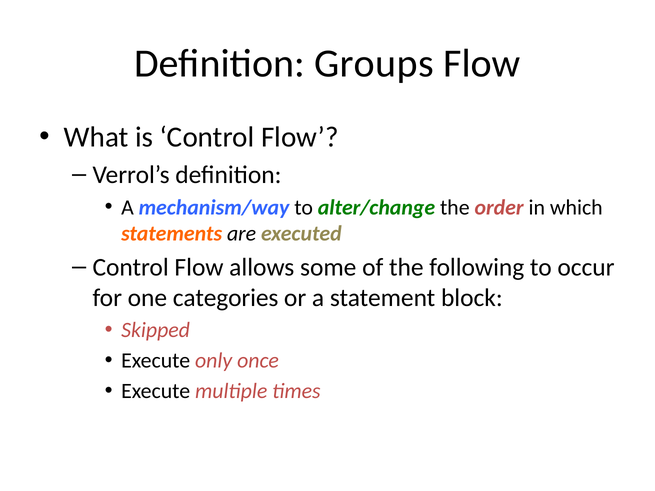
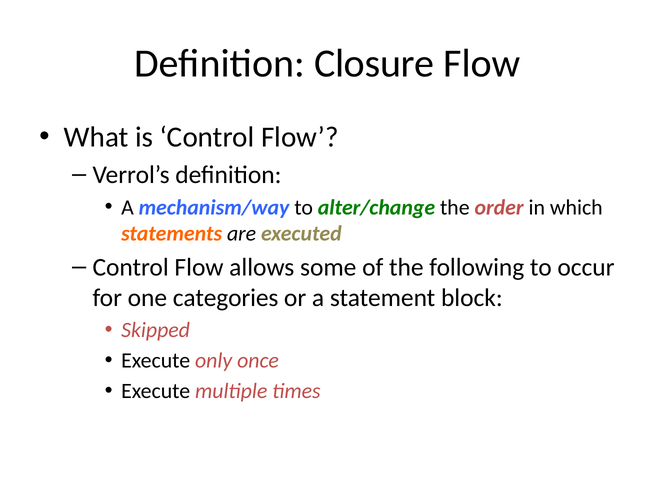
Groups: Groups -> Closure
